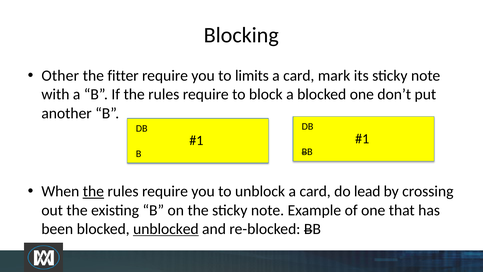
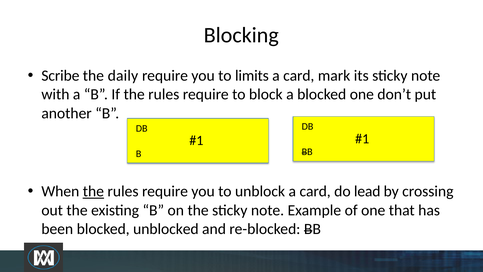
Other: Other -> Scribe
fitter: fitter -> daily
unblocked underline: present -> none
